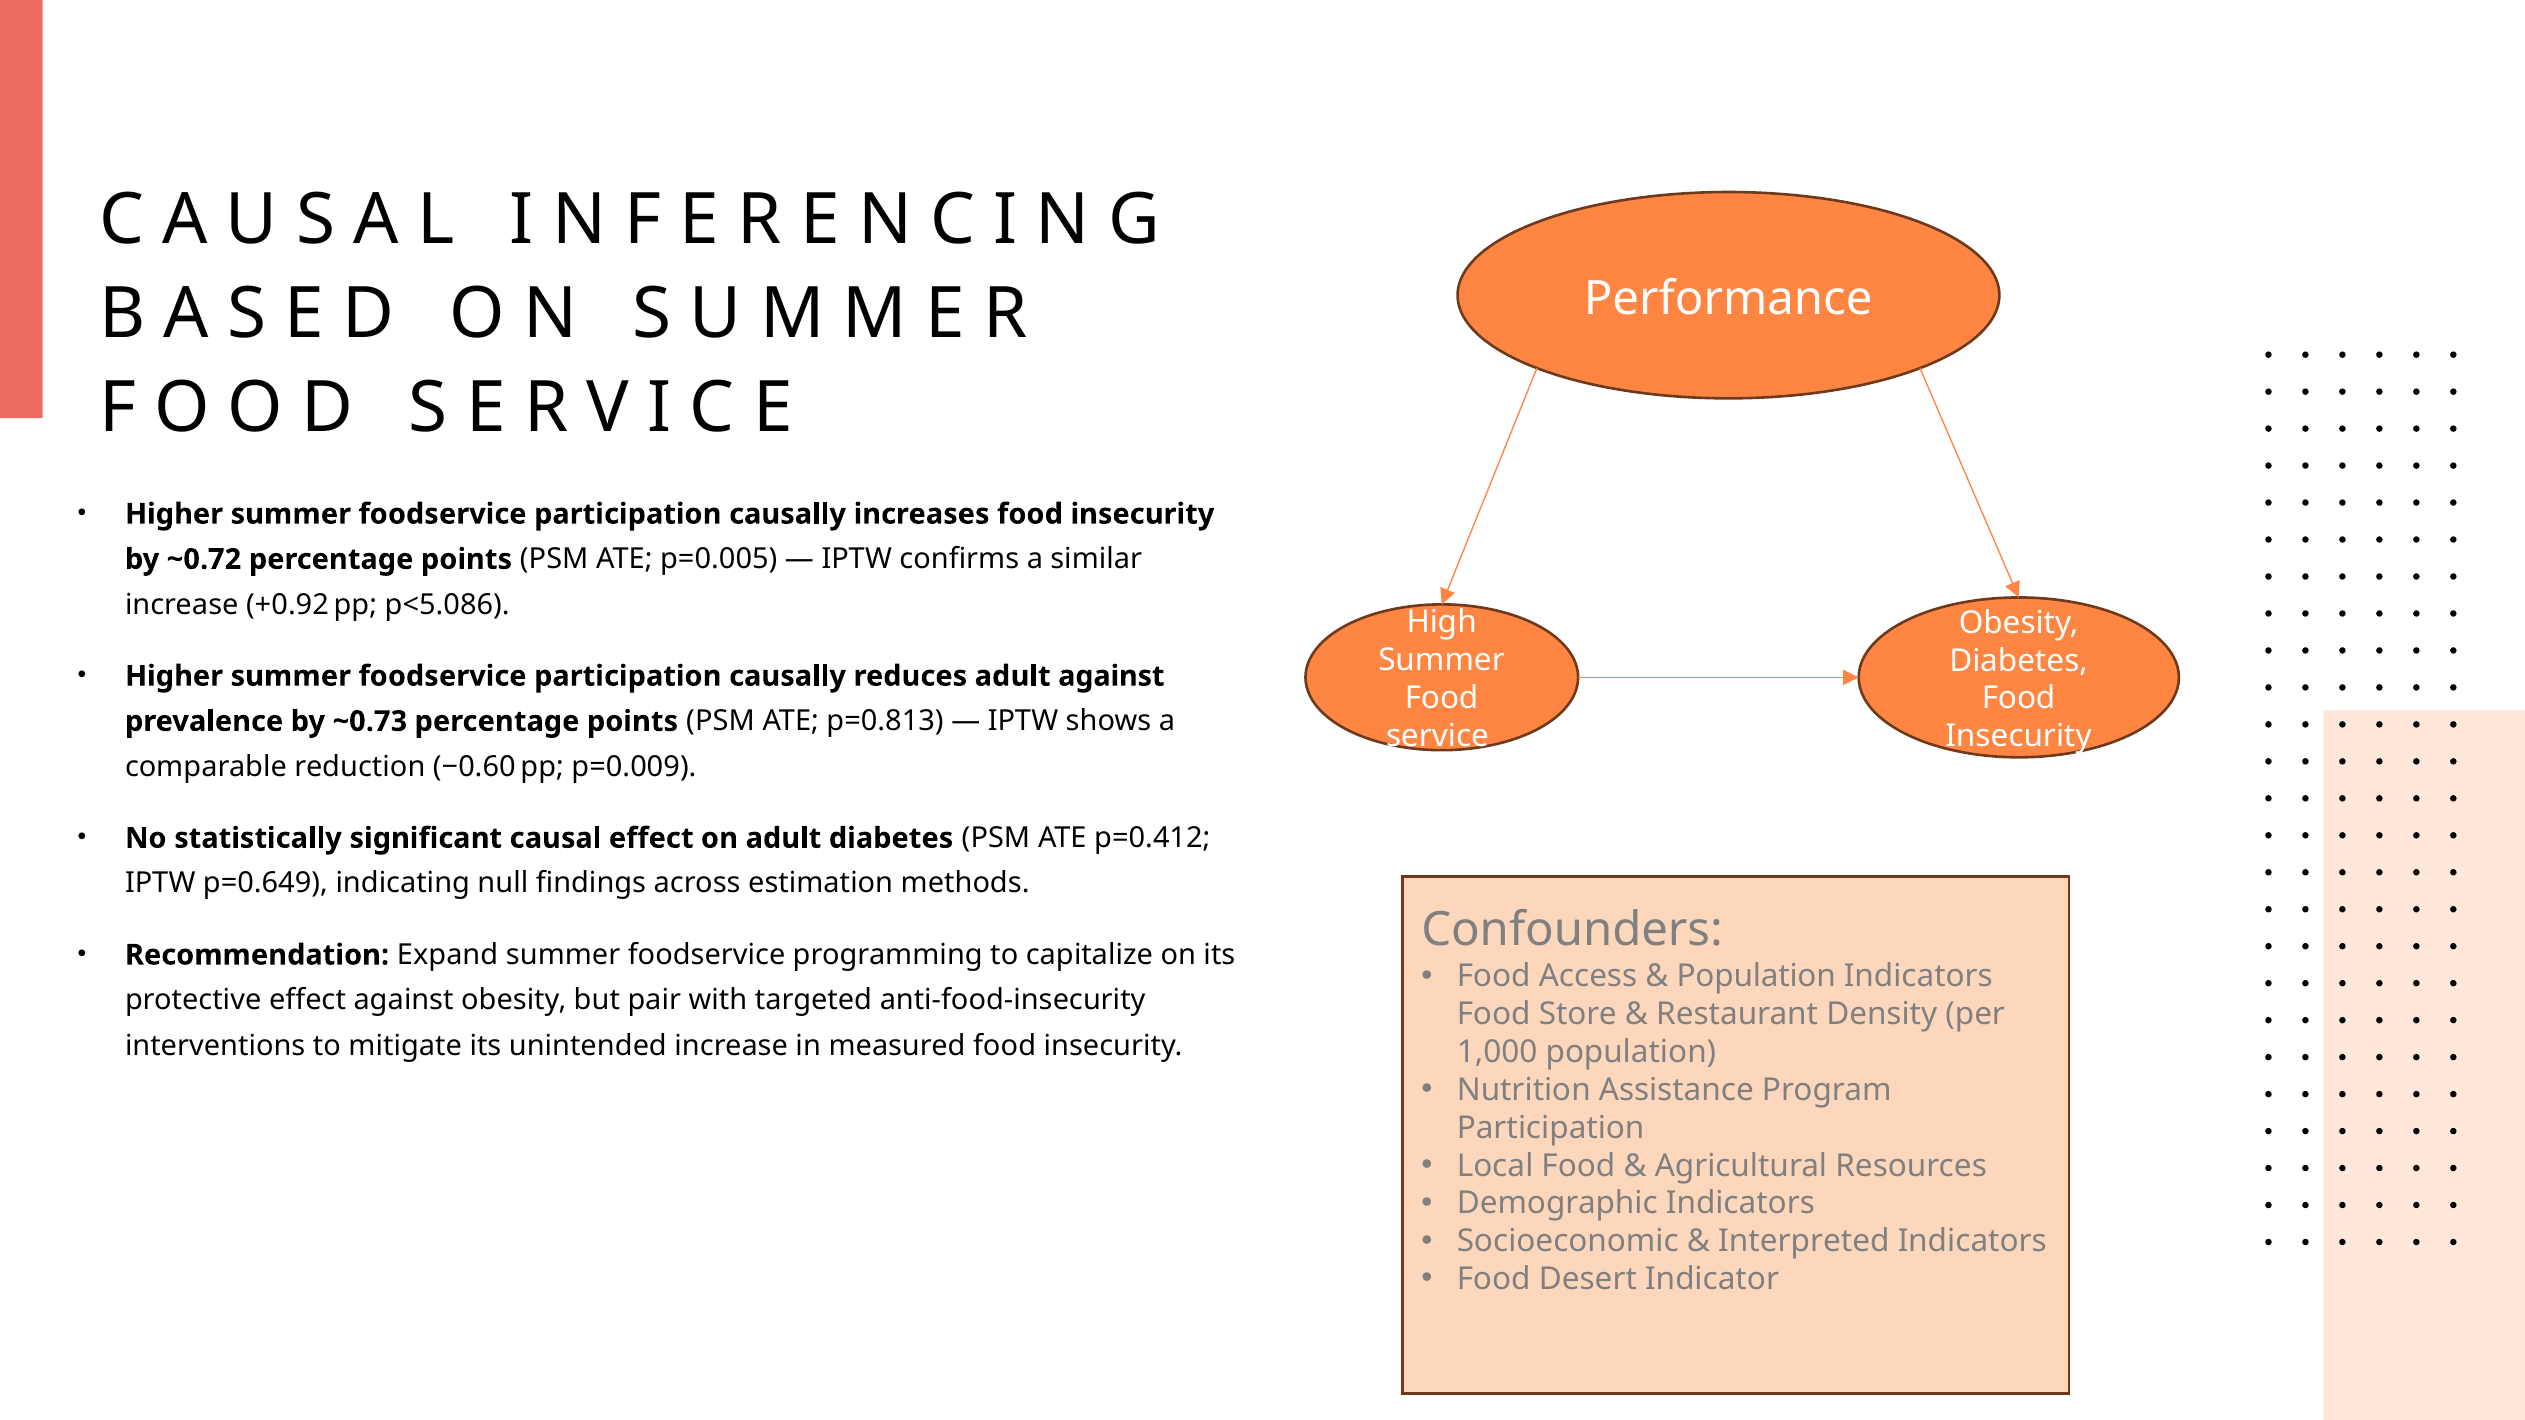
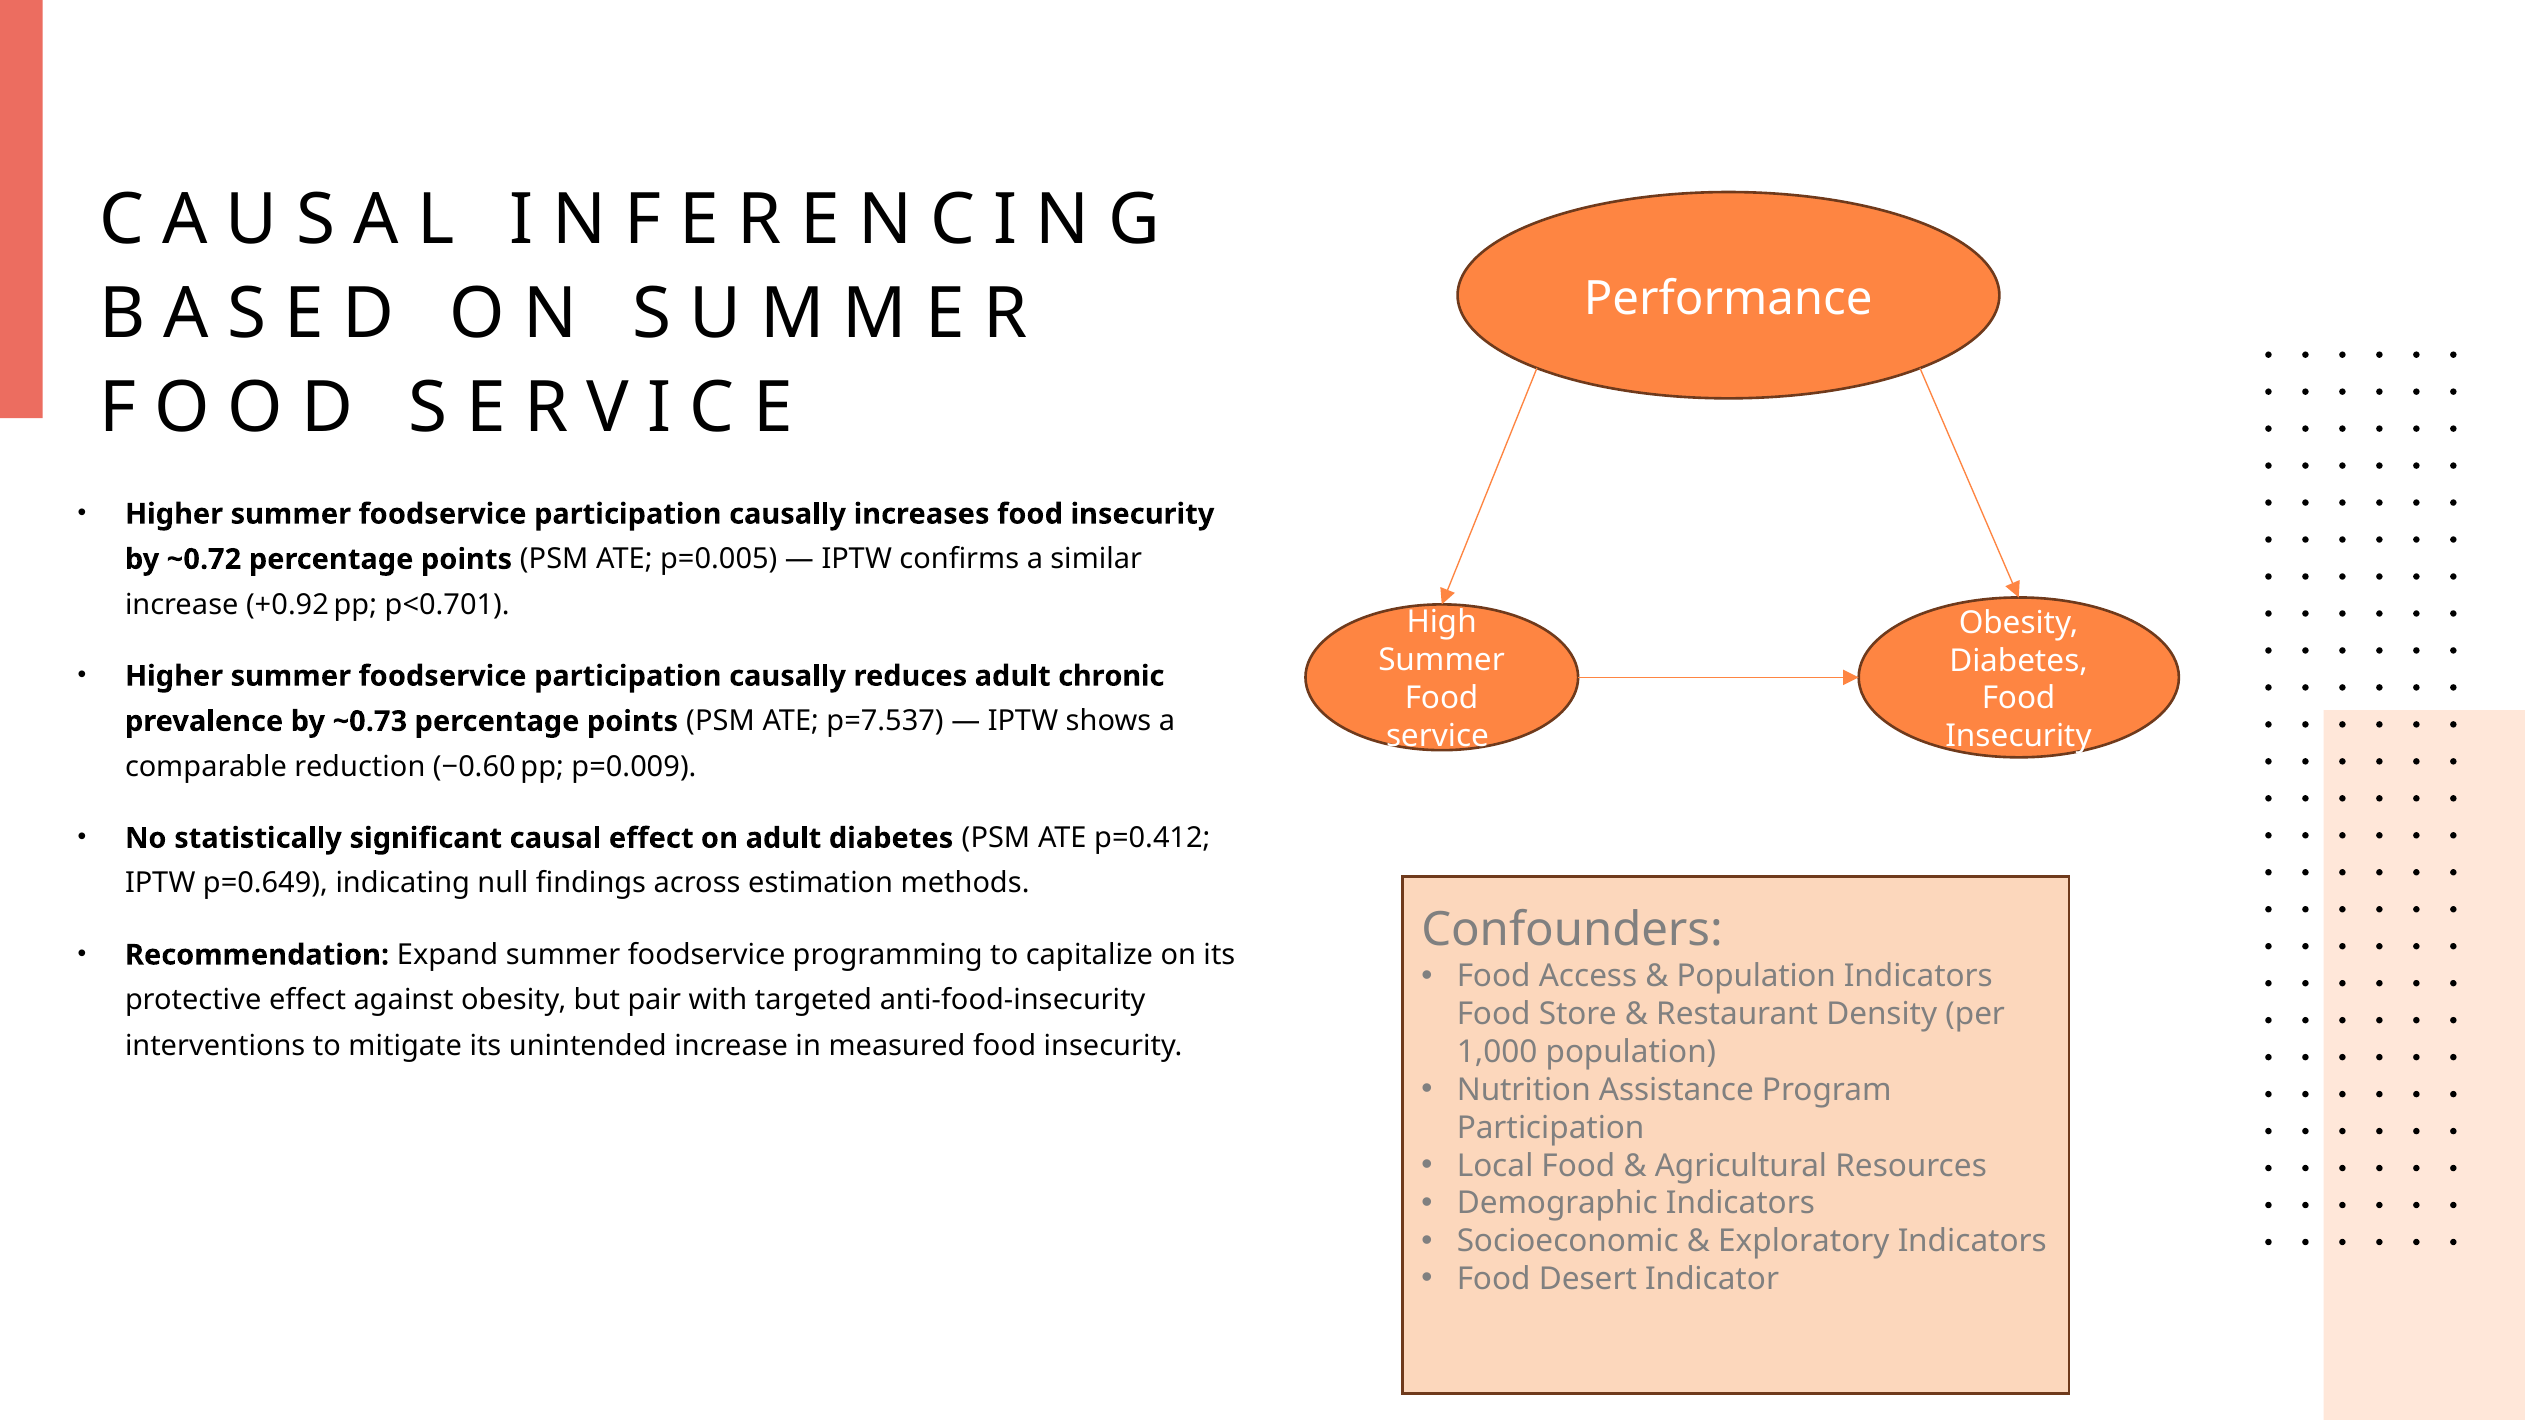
p<5.086: p<5.086 -> p<0.701
adult against: against -> chronic
p=0.813: p=0.813 -> p=7.537
Interpreted: Interpreted -> Exploratory
